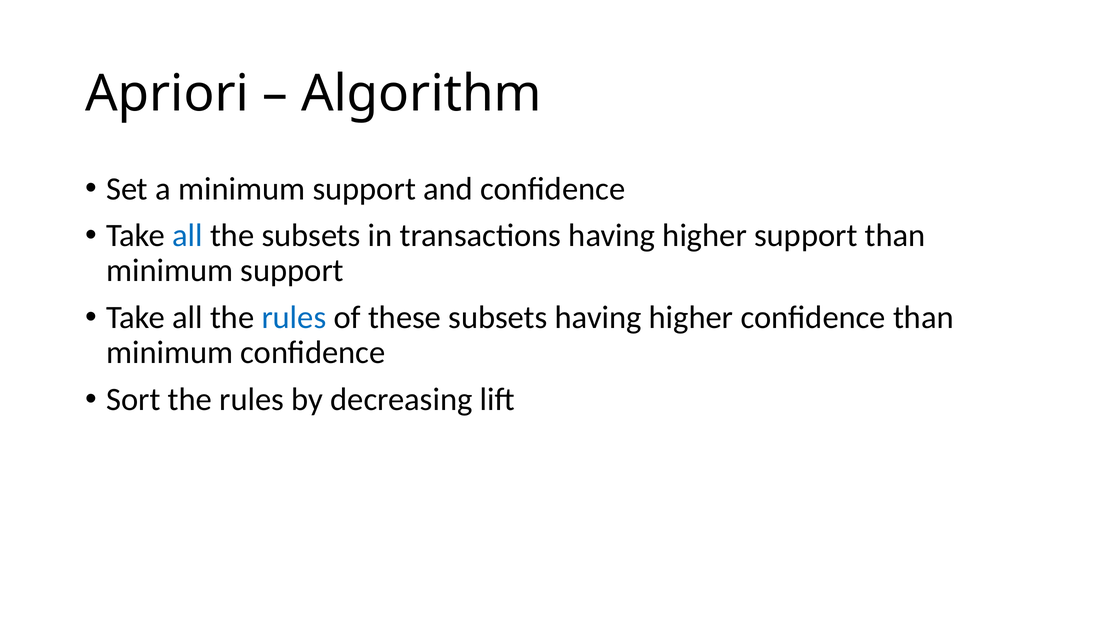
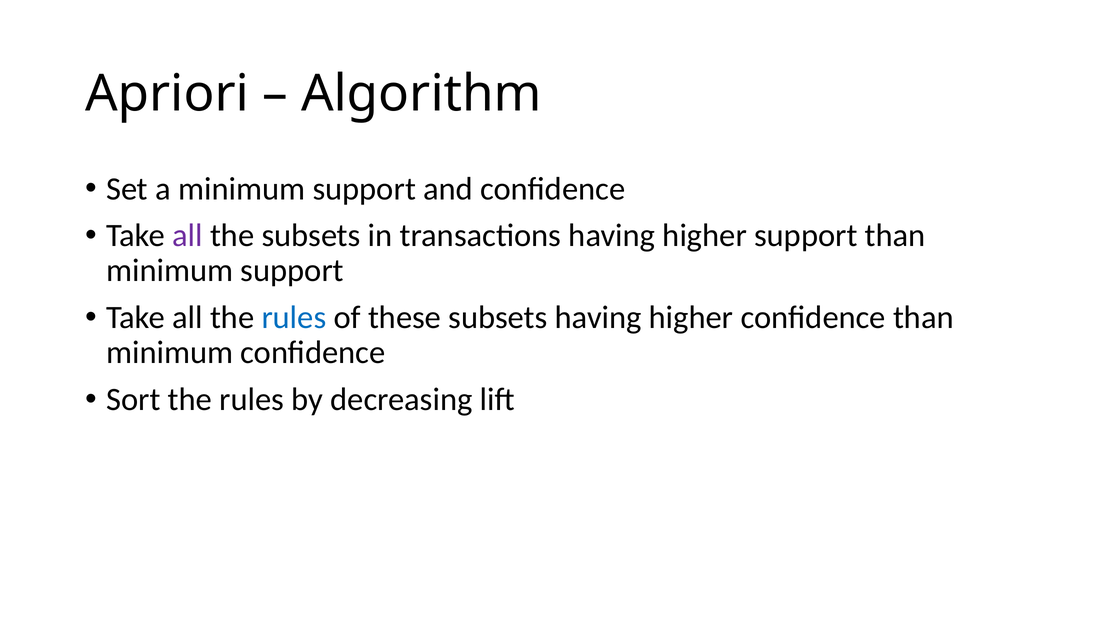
all at (187, 236) colour: blue -> purple
